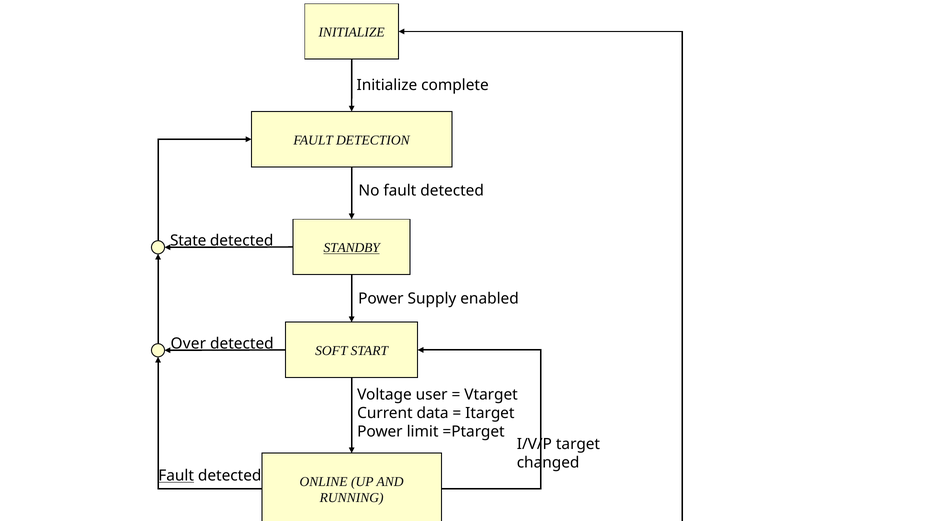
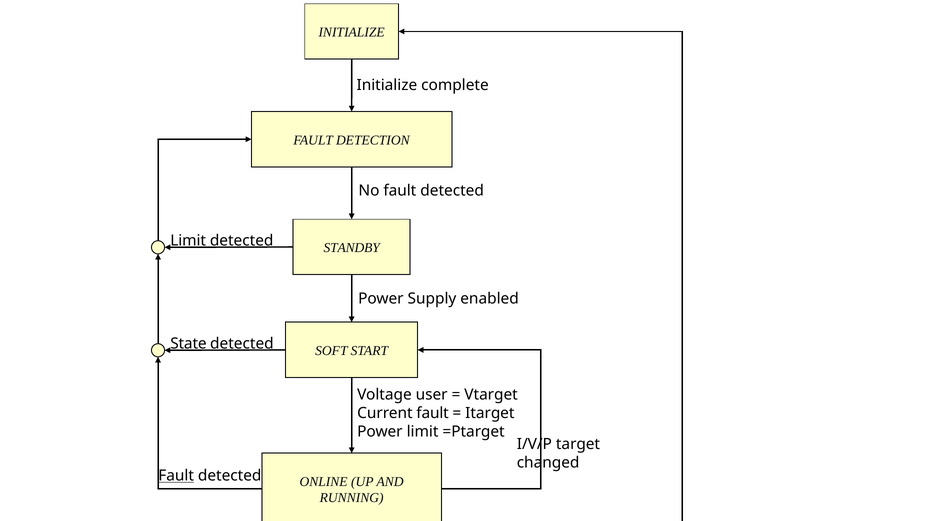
State at (188, 241): State -> Limit
STANDBY underline: present -> none
Over: Over -> State
Current data: data -> fault
